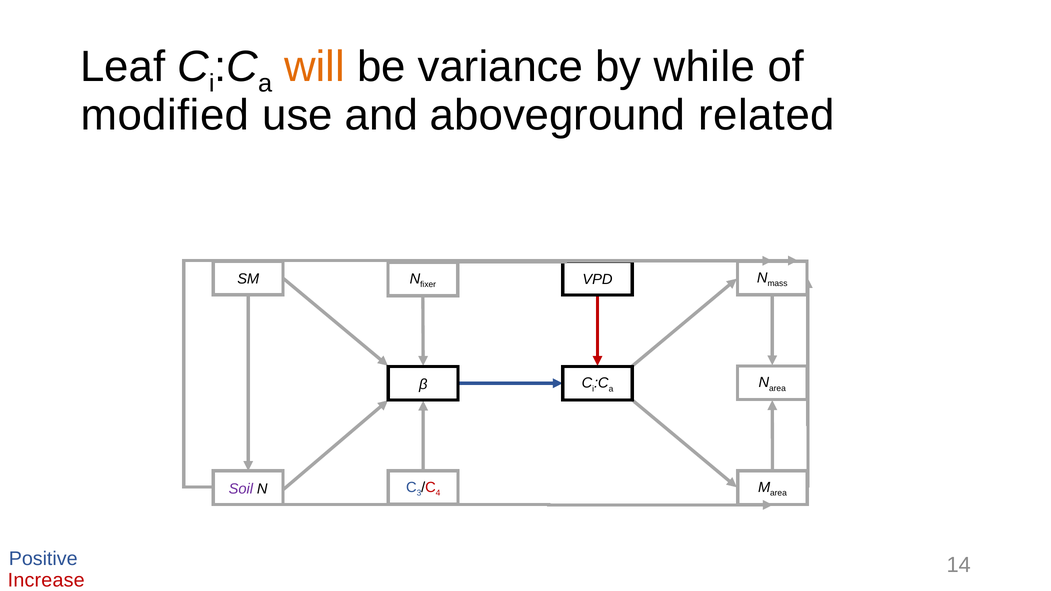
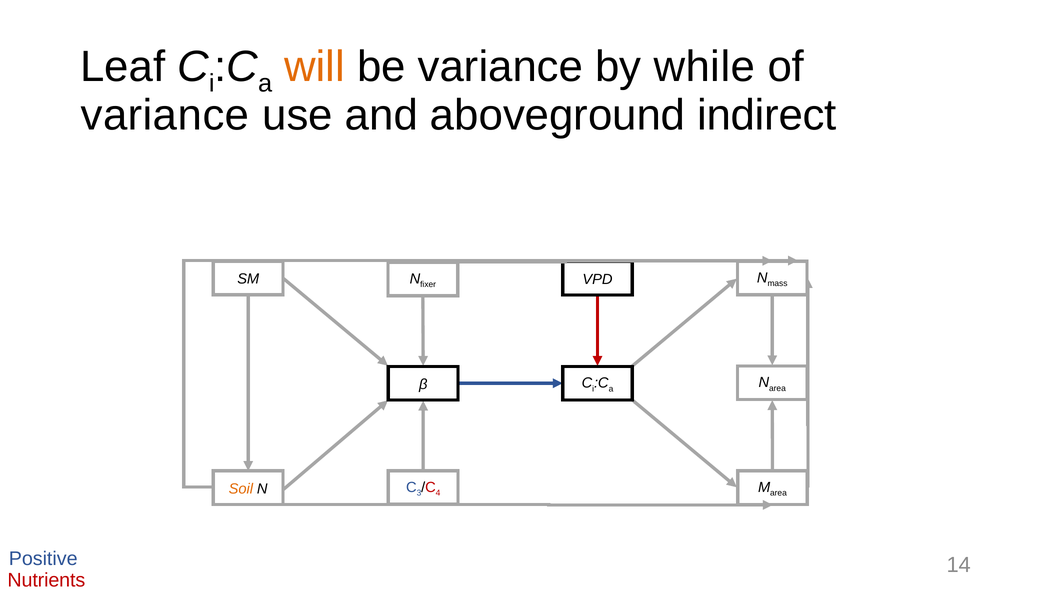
modified at (165, 115): modified -> variance
related: related -> indirect
Soil colour: purple -> orange
Increase: Increase -> Nutrients
